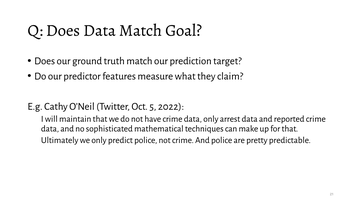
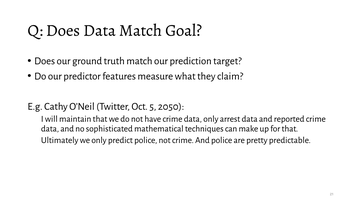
2022: 2022 -> 2050
